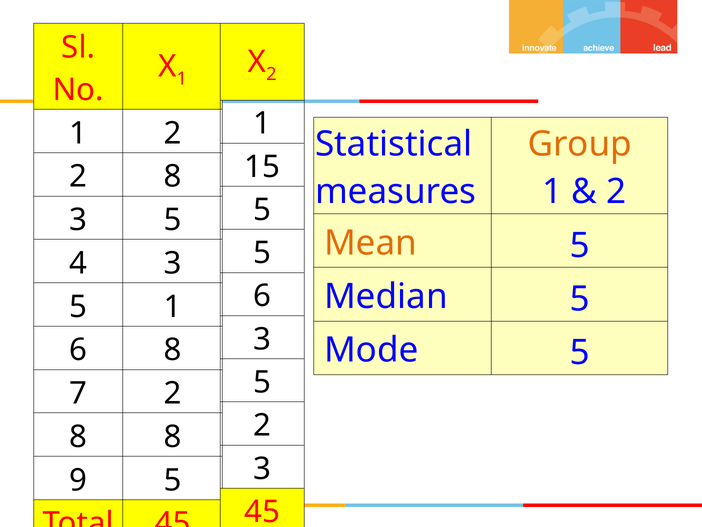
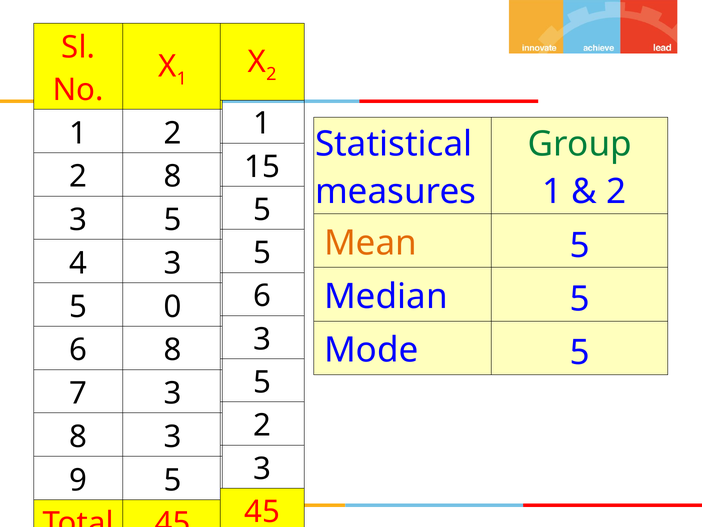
Group colour: orange -> green
5 1: 1 -> 0
7 2: 2 -> 3
8 at (173, 436): 8 -> 3
